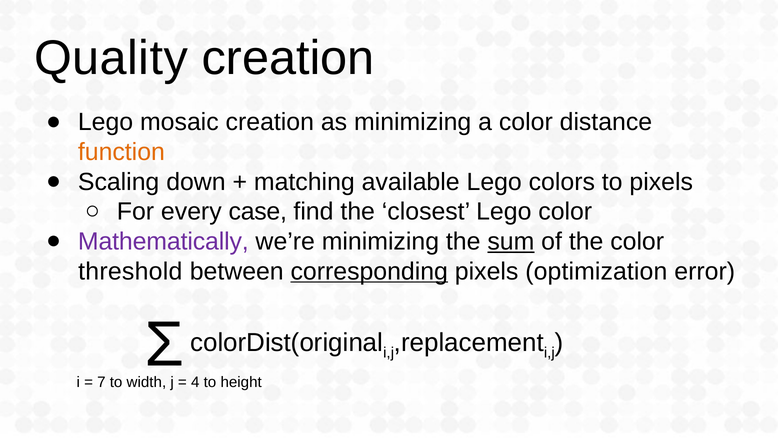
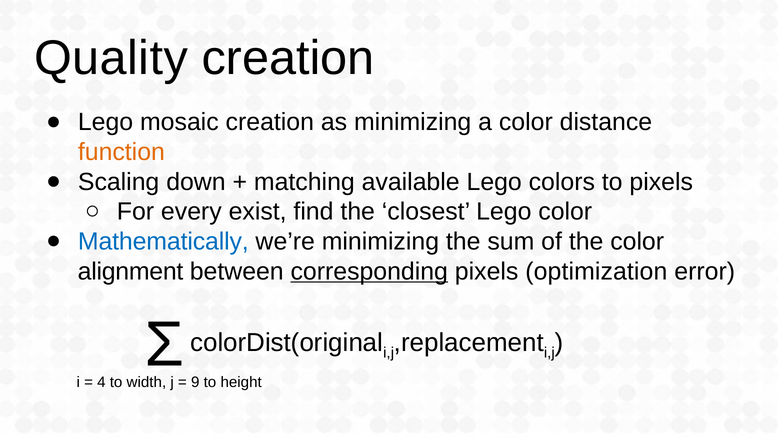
case: case -> exist
Mathematically colour: purple -> blue
sum underline: present -> none
threshold: threshold -> alignment
7: 7 -> 4
4: 4 -> 9
